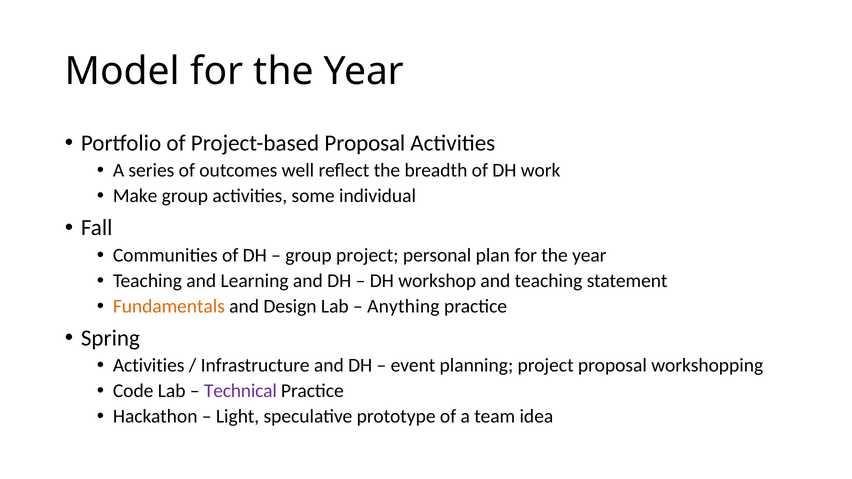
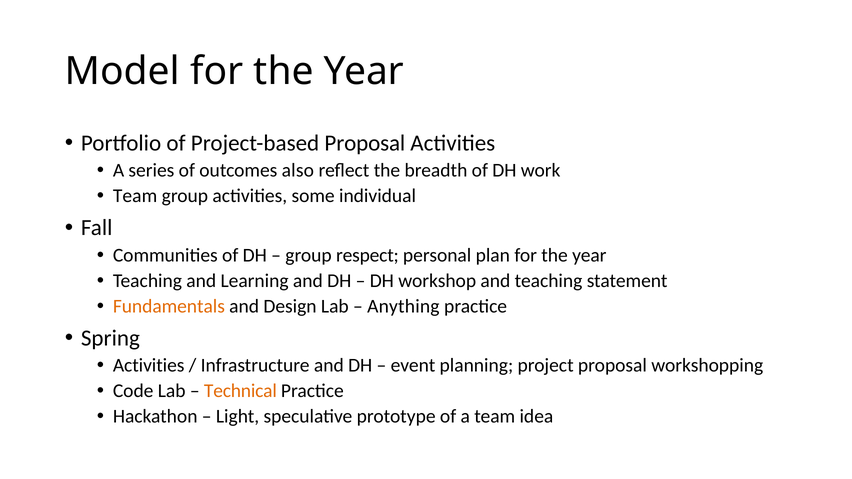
well: well -> also
Make at (135, 196): Make -> Team
group project: project -> respect
Technical colour: purple -> orange
